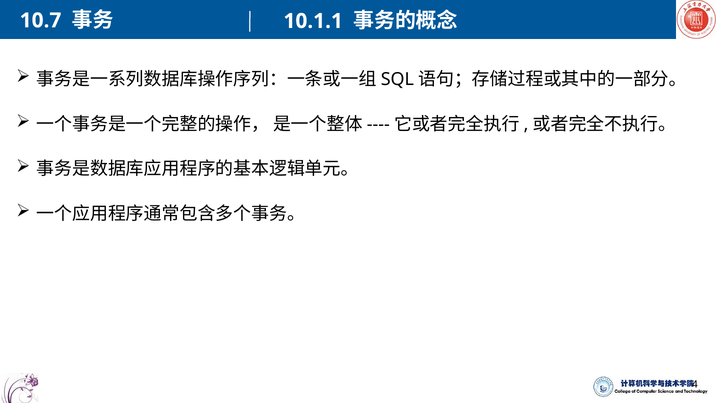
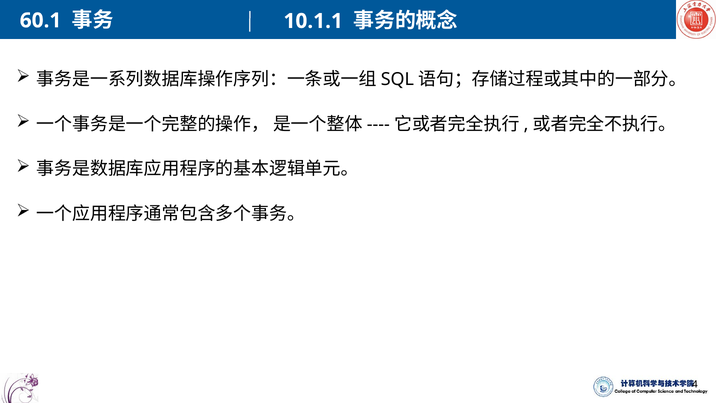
10.7: 10.7 -> 60.1
